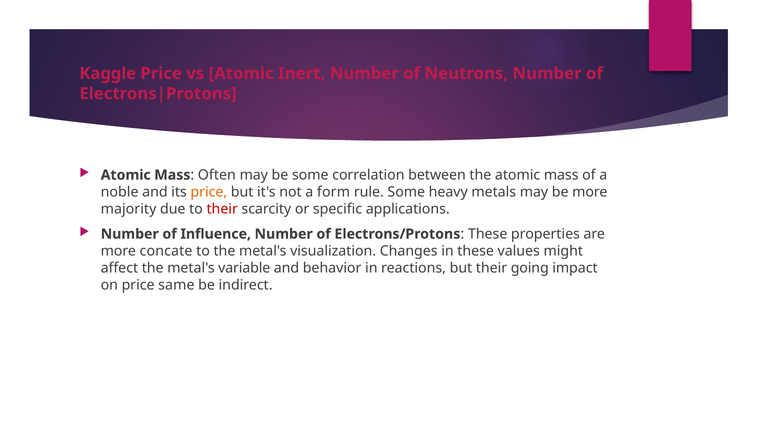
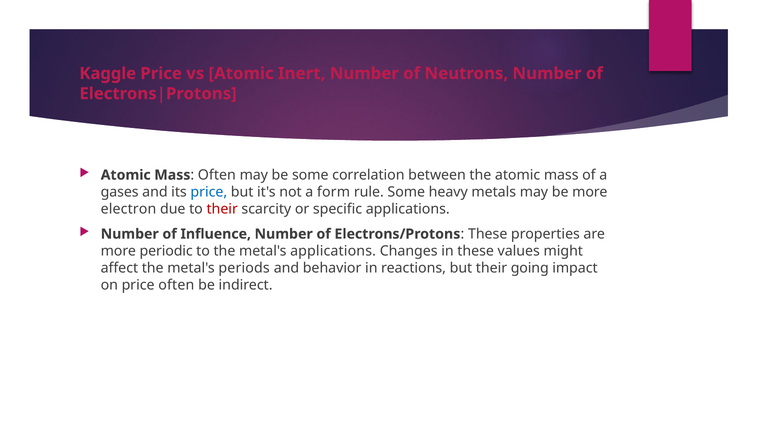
noble: noble -> gases
price at (209, 192) colour: orange -> blue
majority: majority -> electron
concate: concate -> periodic
metal's visualization: visualization -> applications
variable: variable -> periods
price same: same -> often
